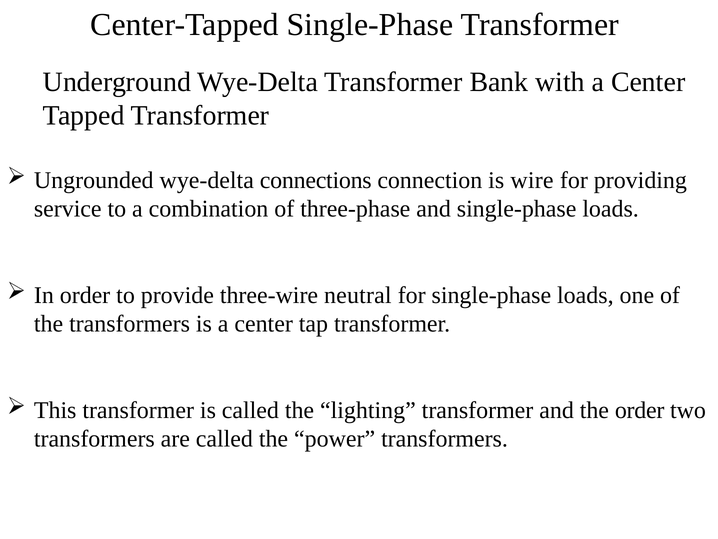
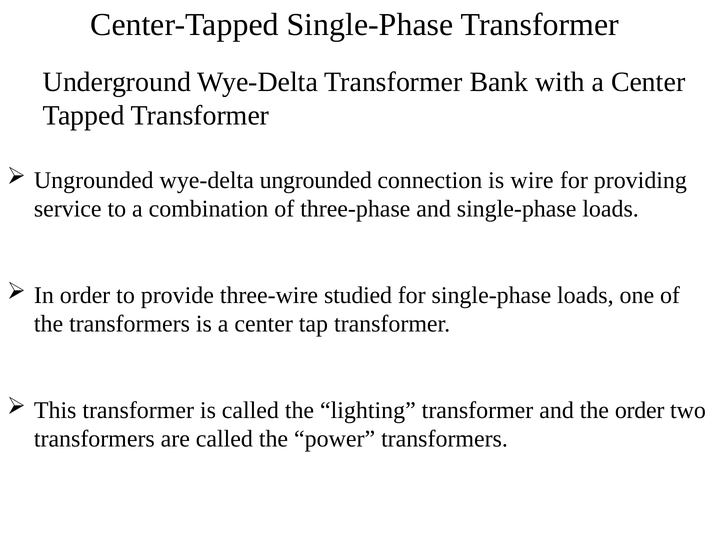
wye-delta connections: connections -> ungrounded
neutral: neutral -> studied
